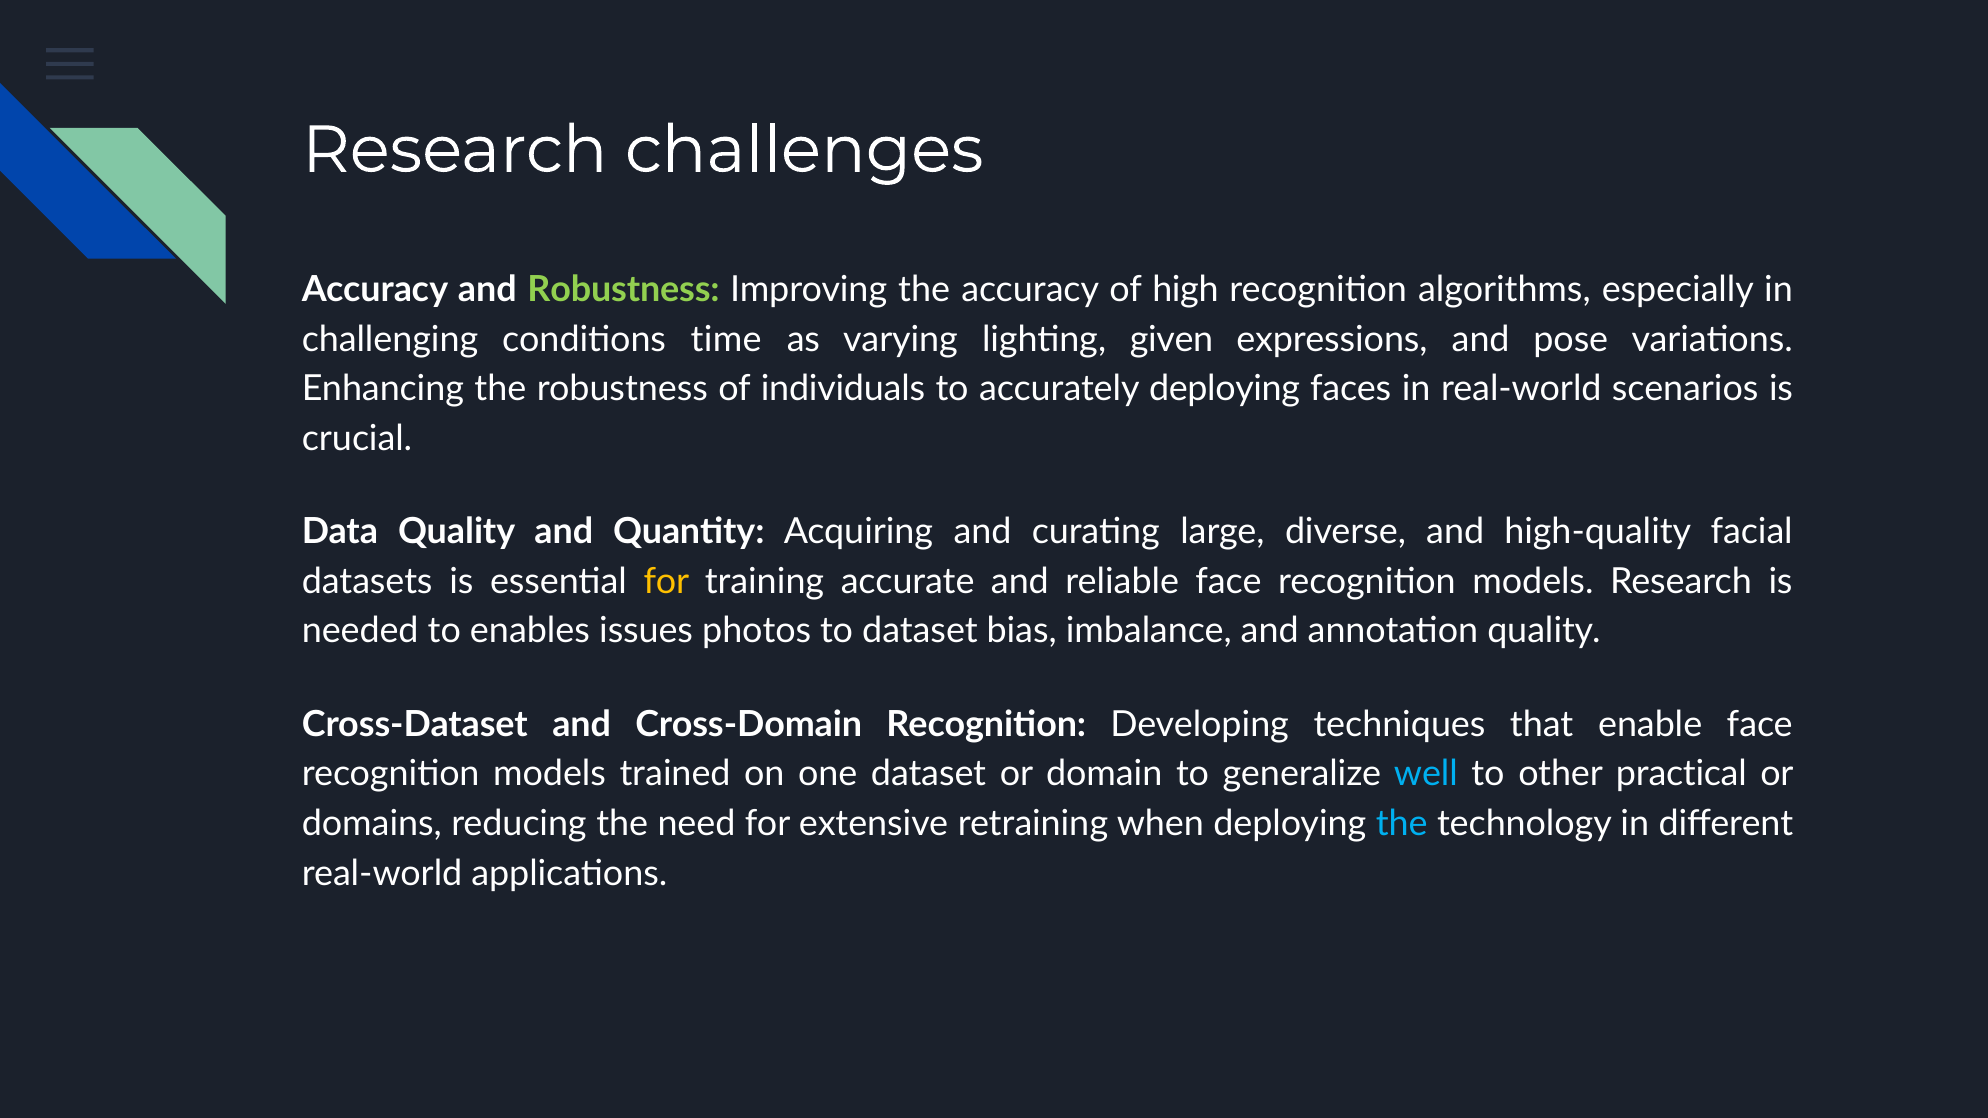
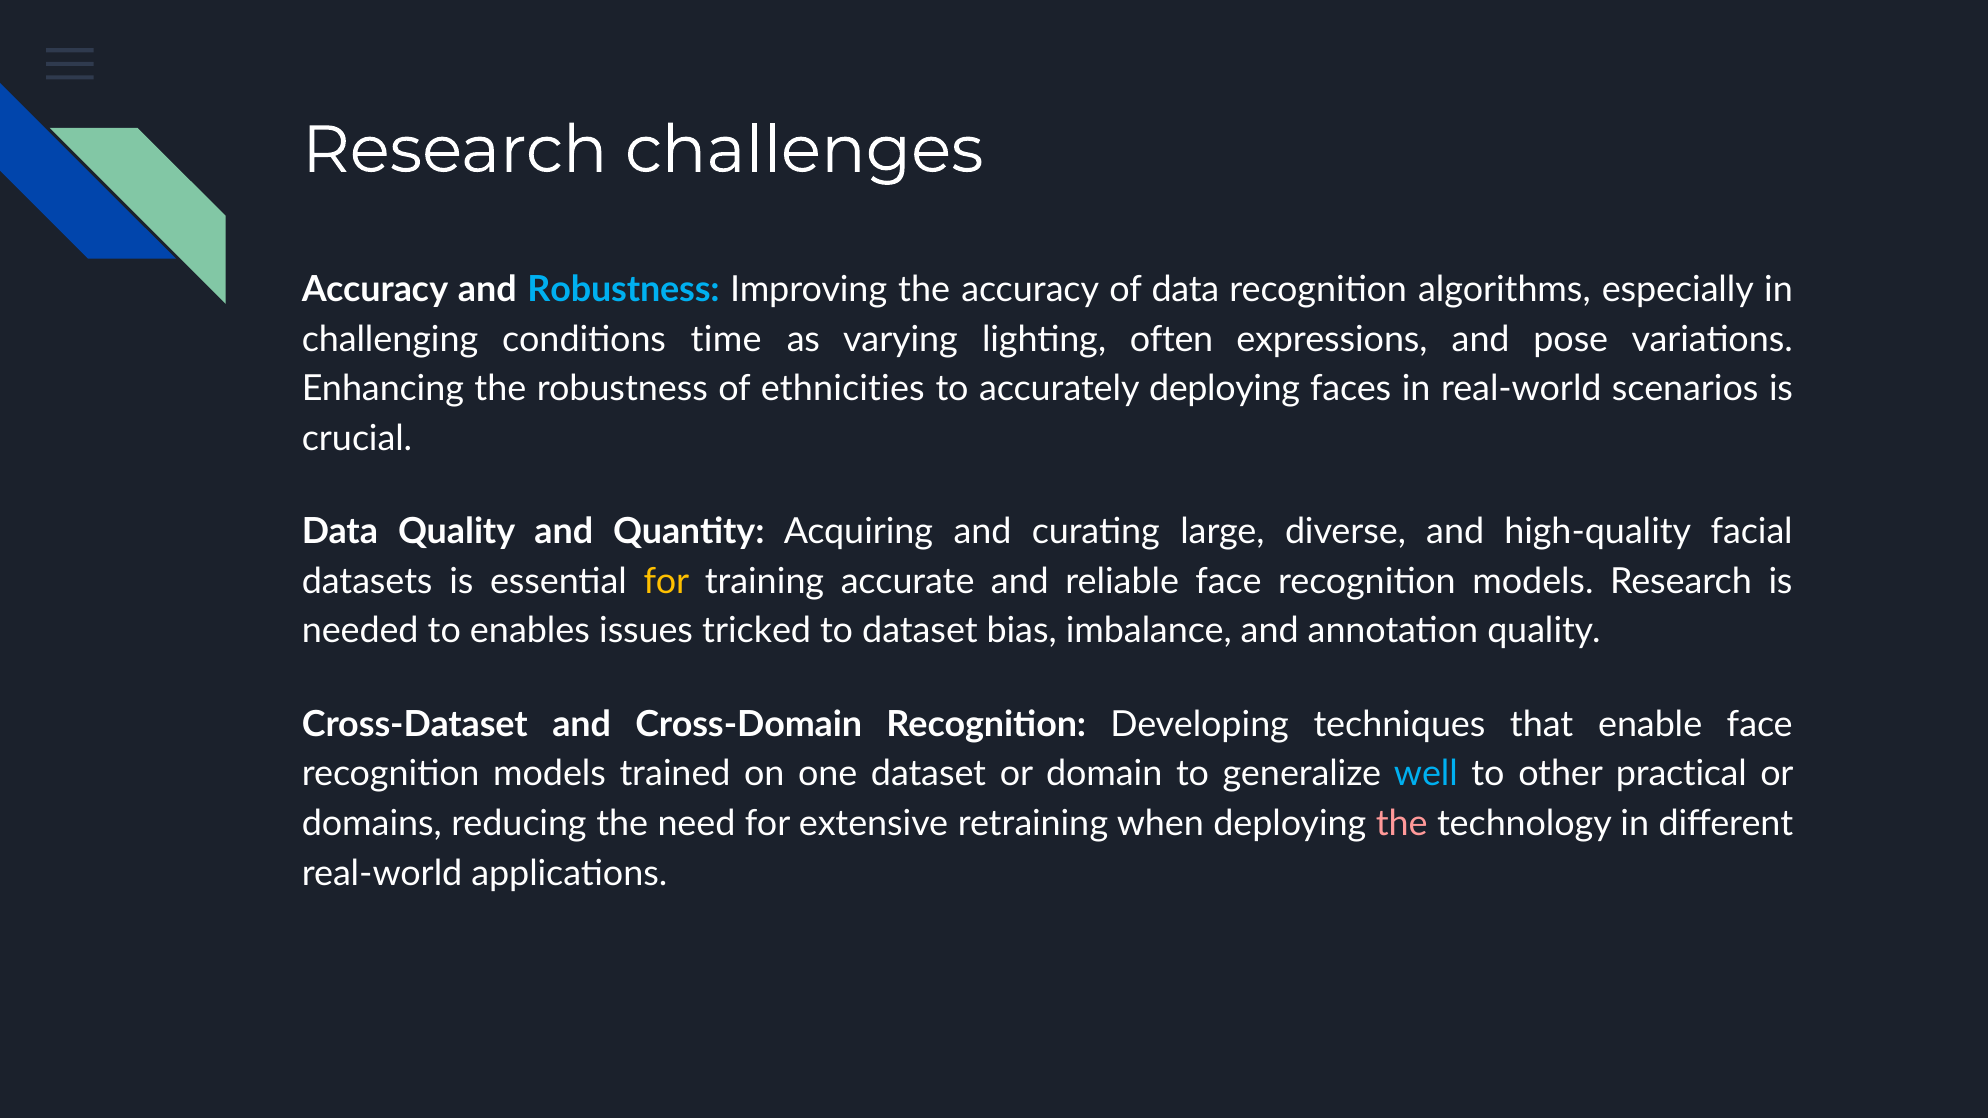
Robustness at (624, 290) colour: light green -> light blue
of high: high -> data
given: given -> often
individuals: individuals -> ethnicities
photos: photos -> tricked
the at (1402, 824) colour: light blue -> pink
